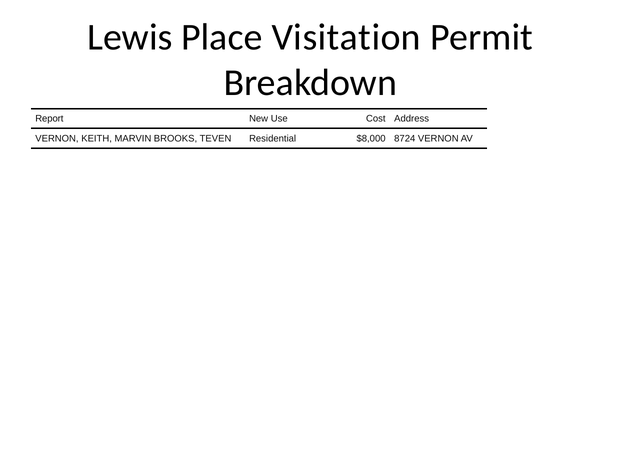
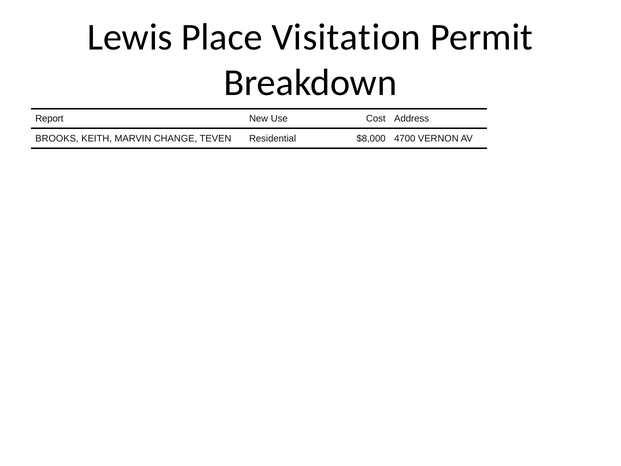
VERNON at (57, 138): VERNON -> BROOKS
BROOKS: BROOKS -> CHANGE
8724: 8724 -> 4700
